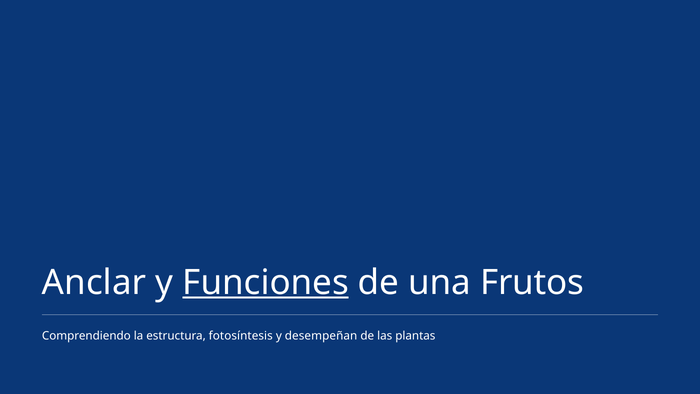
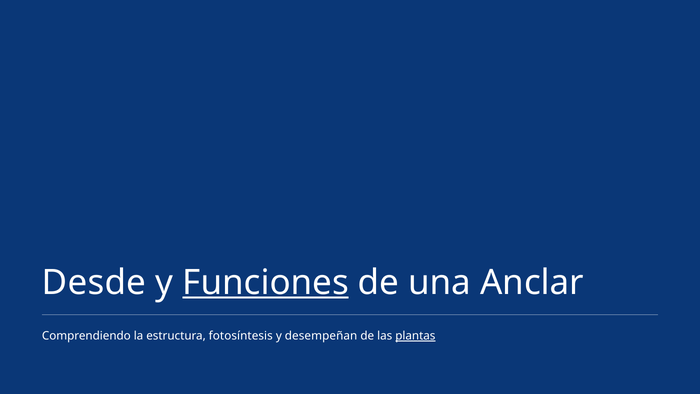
Anclar: Anclar -> Desde
Frutos: Frutos -> Anclar
plantas underline: none -> present
